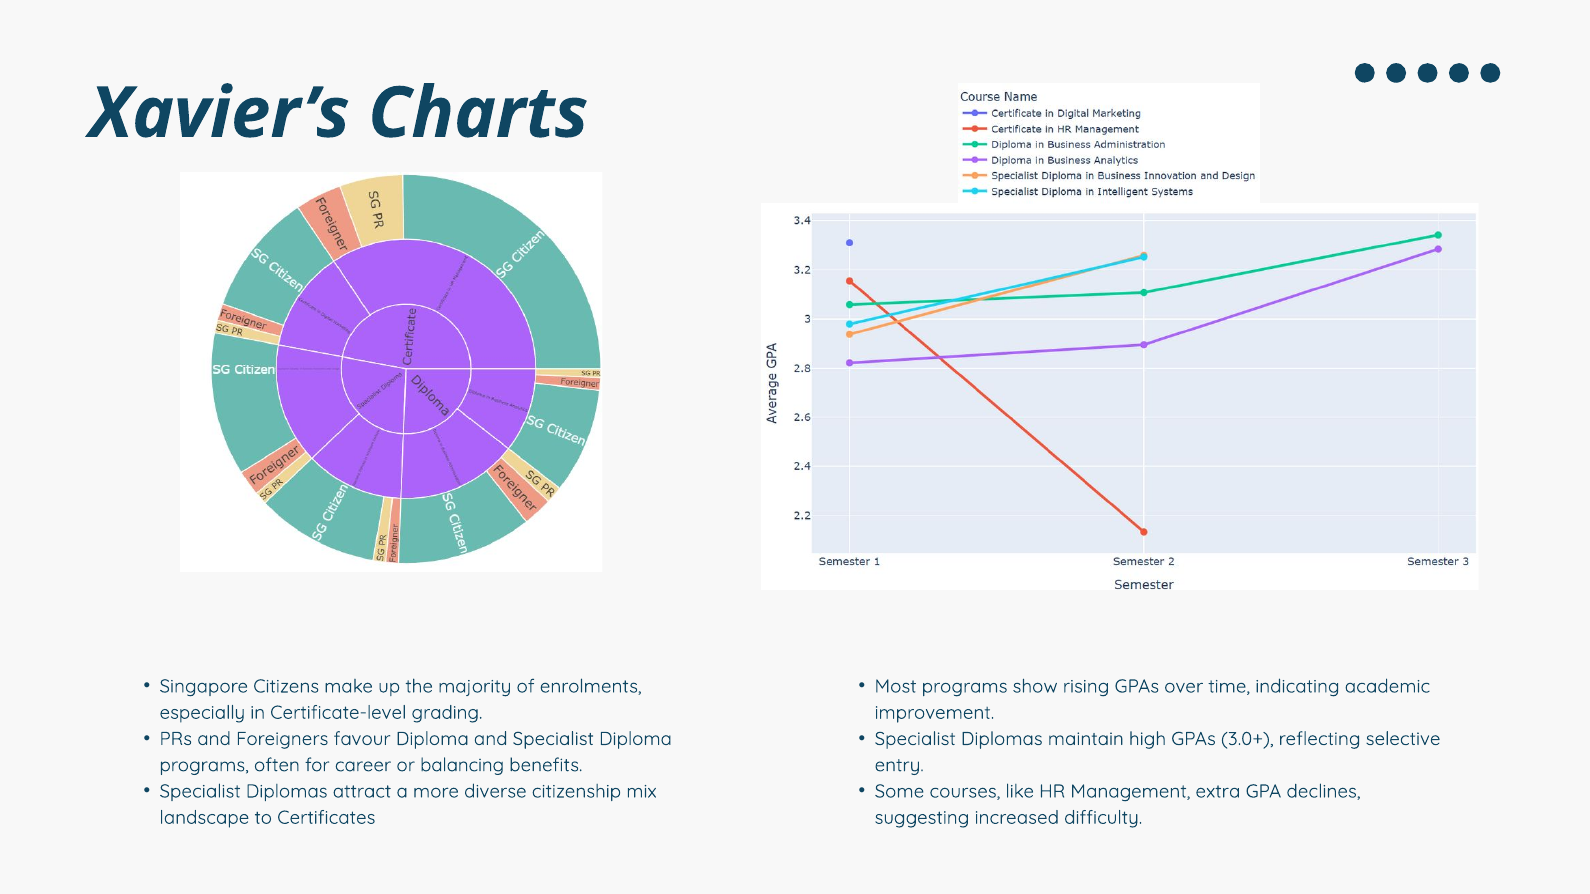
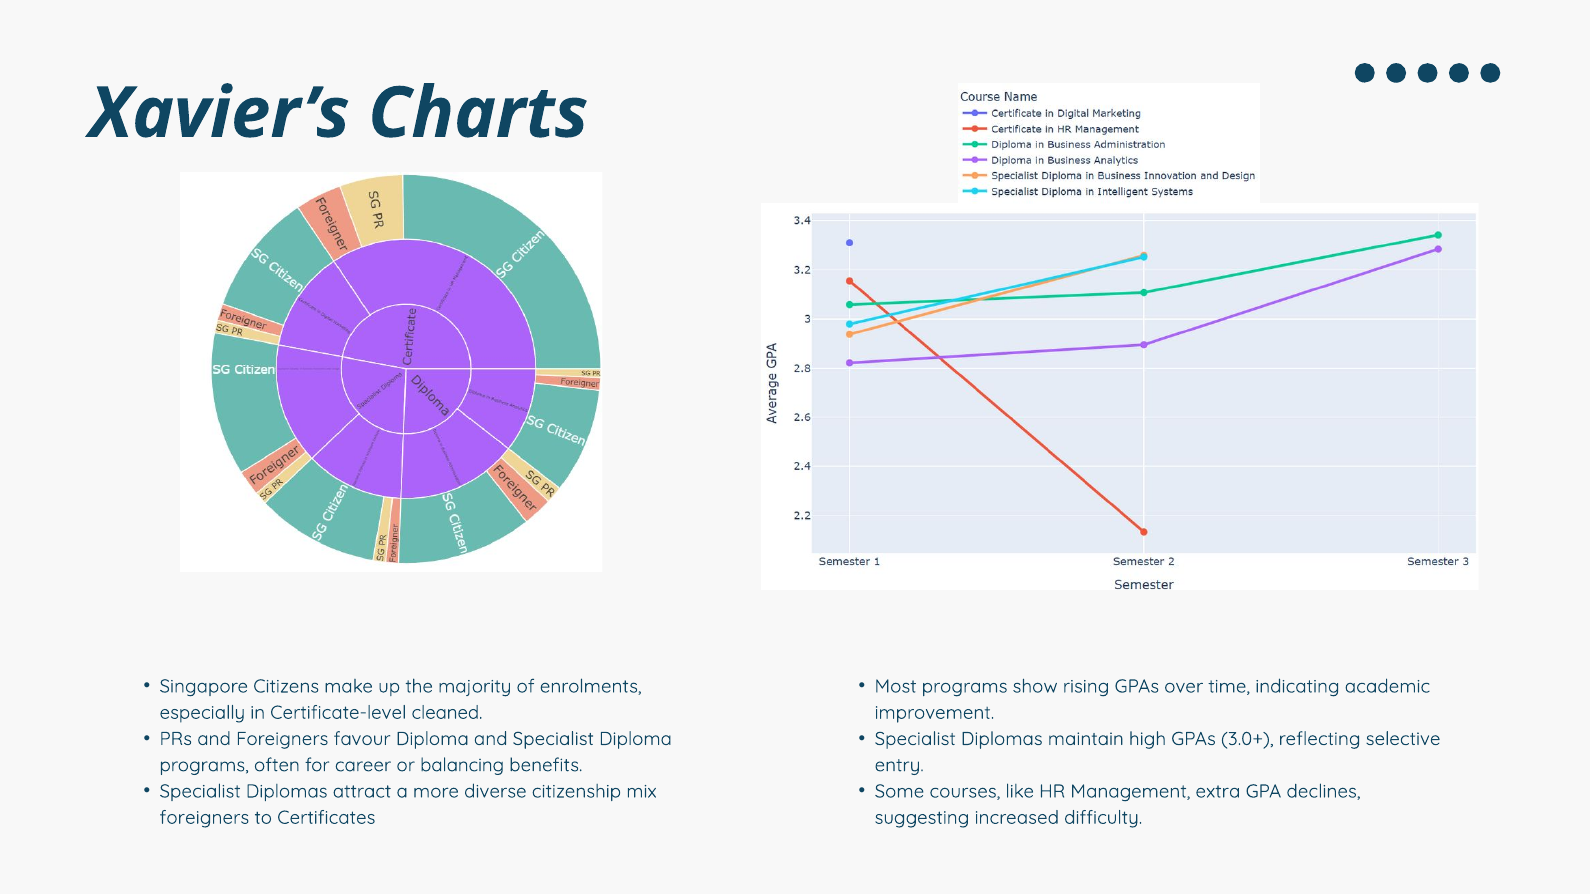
grading: grading -> cleaned
landscape at (204, 818): landscape -> foreigners
